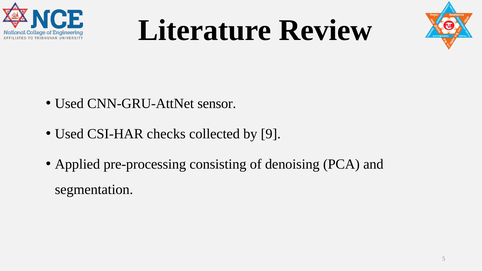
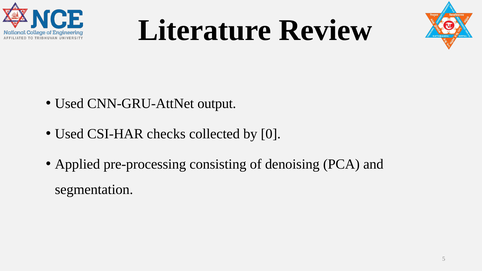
sensor: sensor -> output
9: 9 -> 0
